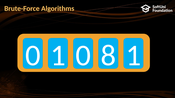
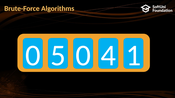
0 1: 1 -> 5
8: 8 -> 4
